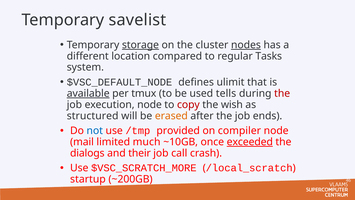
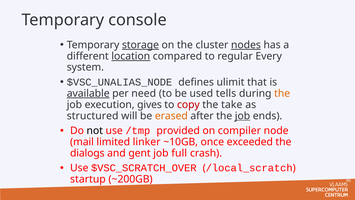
savelist: savelist -> console
location underline: none -> present
Tasks: Tasks -> Every
$VSC_DEFAULT_NODE: $VSC_DEFAULT_NODE -> $VSC_UNALIAS_NODE
tmux: tmux -> need
the at (282, 93) colour: red -> orange
execution node: node -> gives
wish: wish -> take
job at (243, 116) underline: none -> present
not colour: blue -> black
much: much -> linker
exceeded underline: present -> none
their: their -> gent
call: call -> full
$VSC_SCRATCH_MORE: $VSC_SCRATCH_MORE -> $VSC_SCRATCH_OVER
